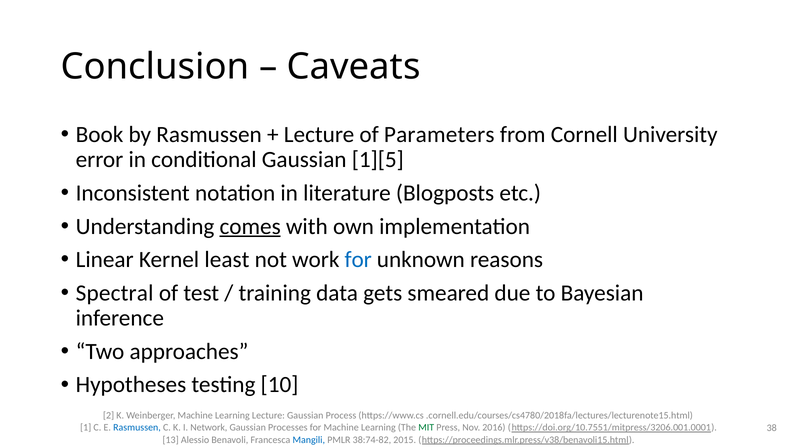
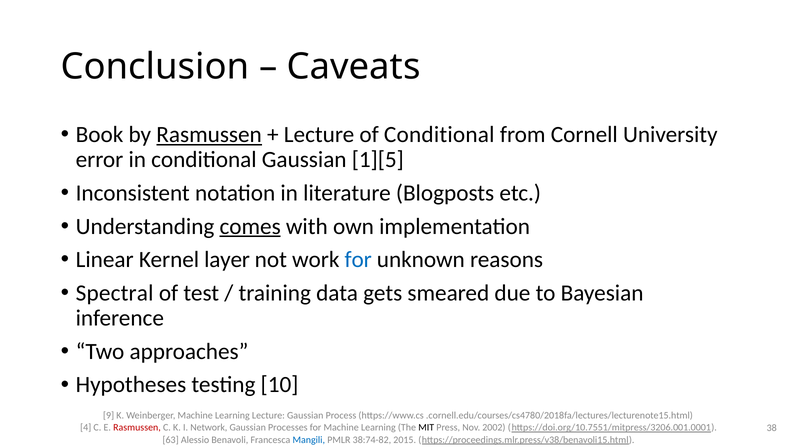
Rasmussen at (209, 135) underline: none -> present
of Parameters: Parameters -> Conditional
least: least -> layer
2: 2 -> 9
1: 1 -> 4
Rasmussen at (137, 428) colour: blue -> red
MIT colour: green -> black
2016: 2016 -> 2002
13: 13 -> 63
